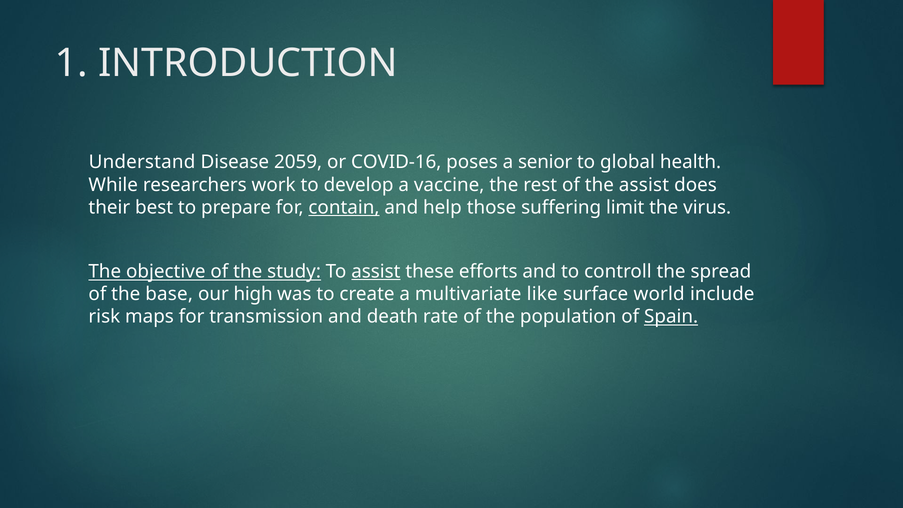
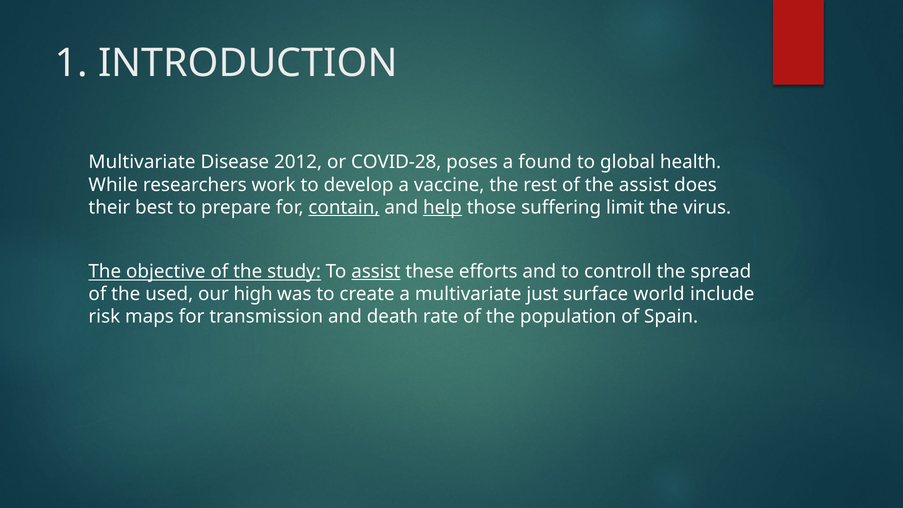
Understand at (142, 162): Understand -> Multivariate
2059: 2059 -> 2012
COVID-16: COVID-16 -> COVID-28
senior: senior -> found
help underline: none -> present
base: base -> used
like: like -> just
Spain underline: present -> none
